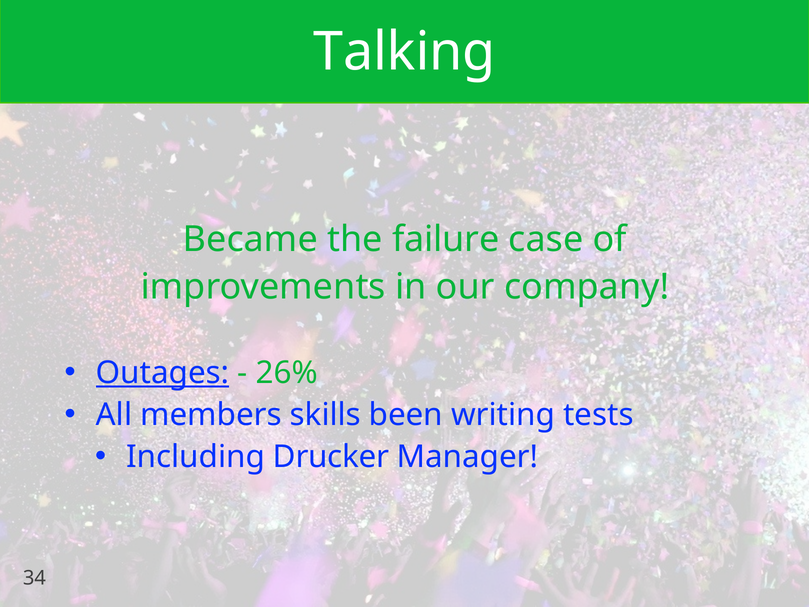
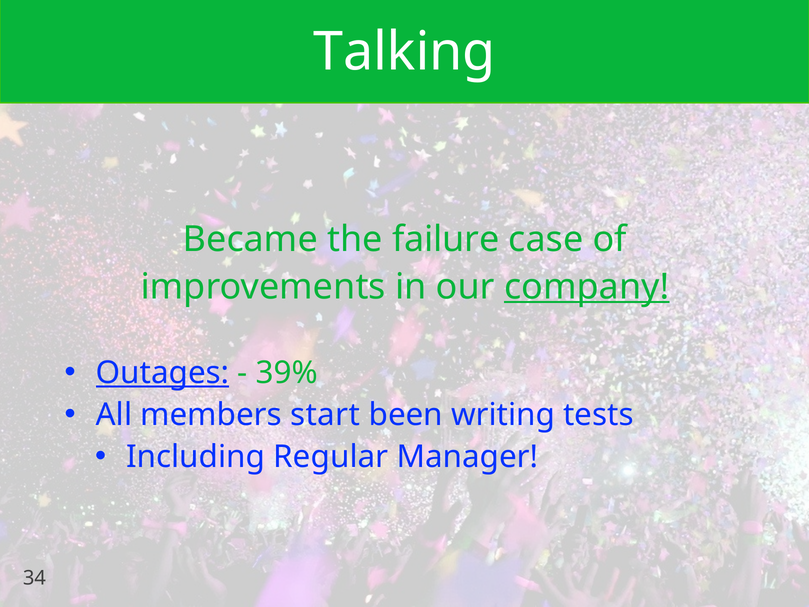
company underline: none -> present
26%: 26% -> 39%
skills: skills -> start
Drucker: Drucker -> Regular
